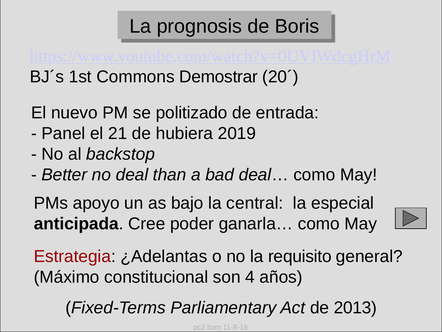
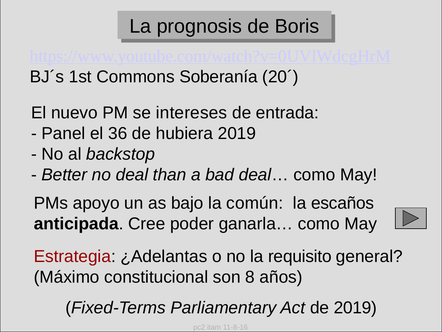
Demostrar: Demostrar -> Soberanía
politizado: politizado -> intereses
21: 21 -> 36
central: central -> común
especial: especial -> escaños
4: 4 -> 8
de 2013: 2013 -> 2019
